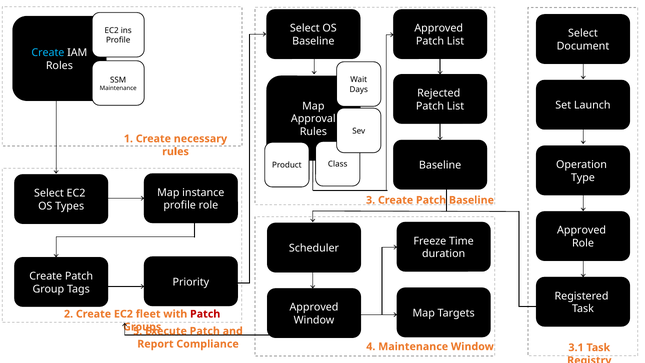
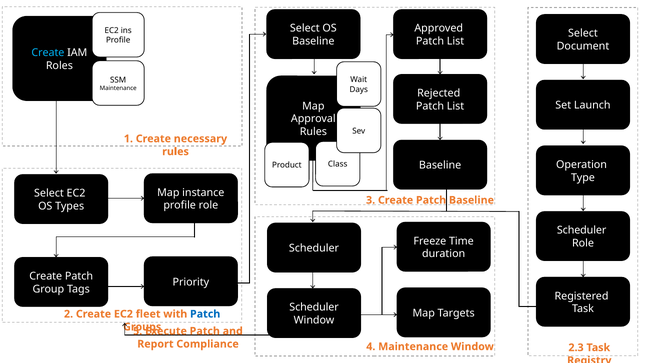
Approved at (582, 230): Approved -> Scheduler
Approved at (314, 307): Approved -> Scheduler
Patch at (205, 314) colour: red -> blue
3.1: 3.1 -> 2.3
